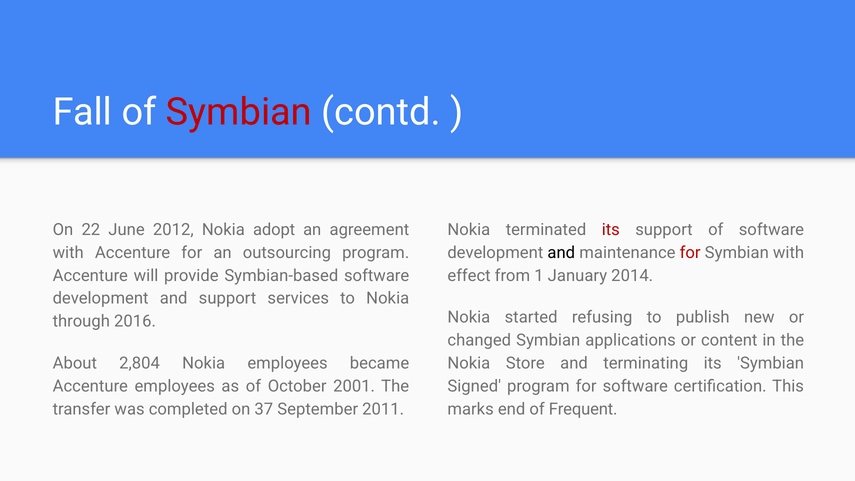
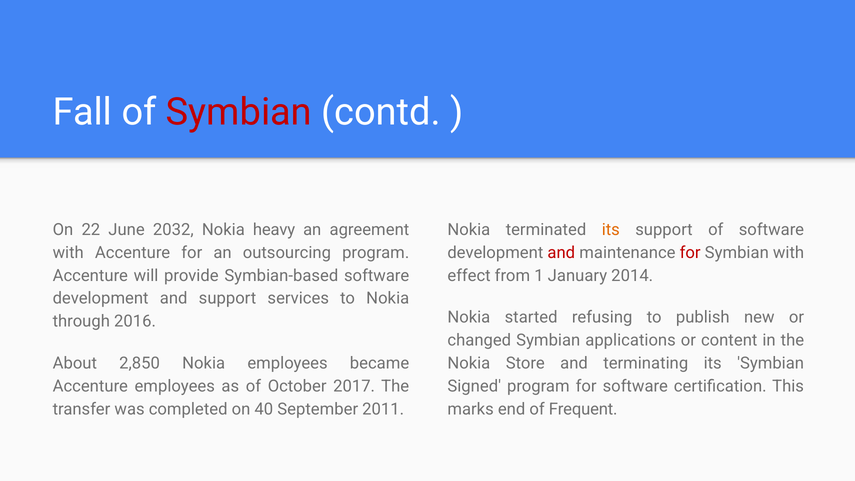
2012: 2012 -> 2032
adopt: adopt -> heavy
its at (611, 230) colour: red -> orange
and at (561, 253) colour: black -> red
2,804: 2,804 -> 2,850
2001: 2001 -> 2017
37: 37 -> 40
